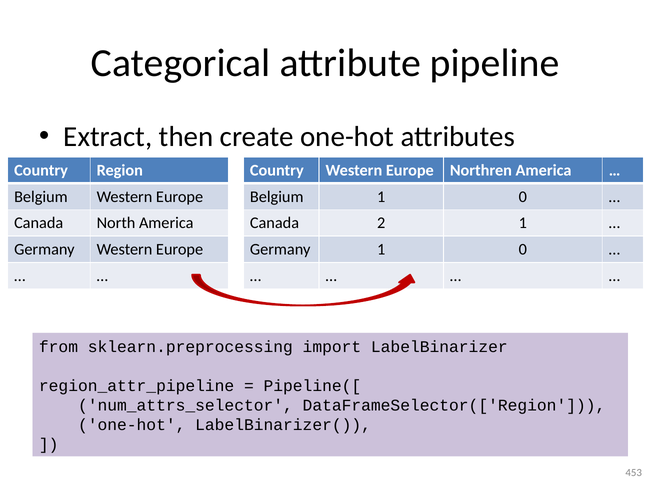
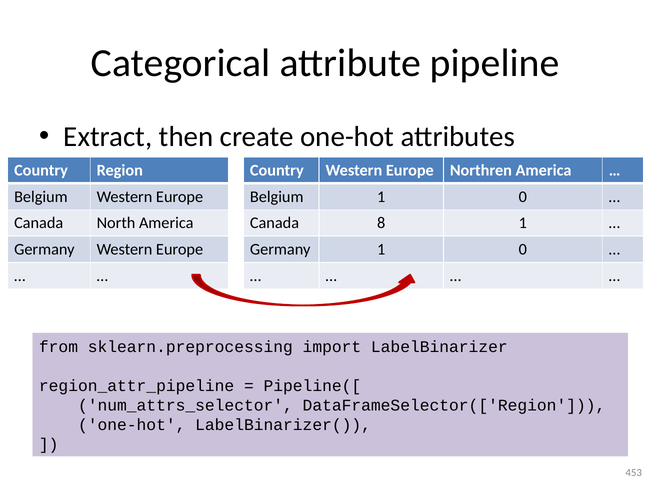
2: 2 -> 8
